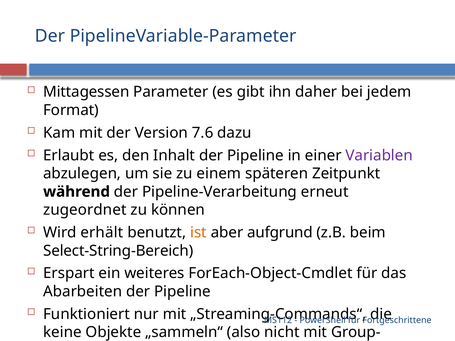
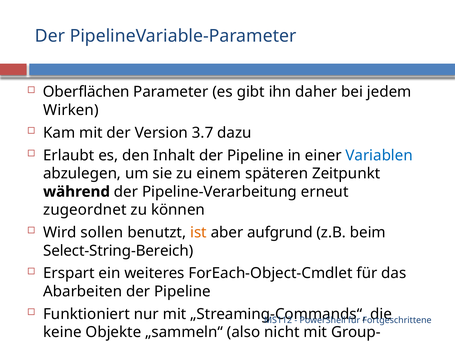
Mittagessen: Mittagessen -> Oberflächen
Format: Format -> Wirken
7.6: 7.6 -> 3.7
Variablen colour: purple -> blue
erhält: erhält -> sollen
